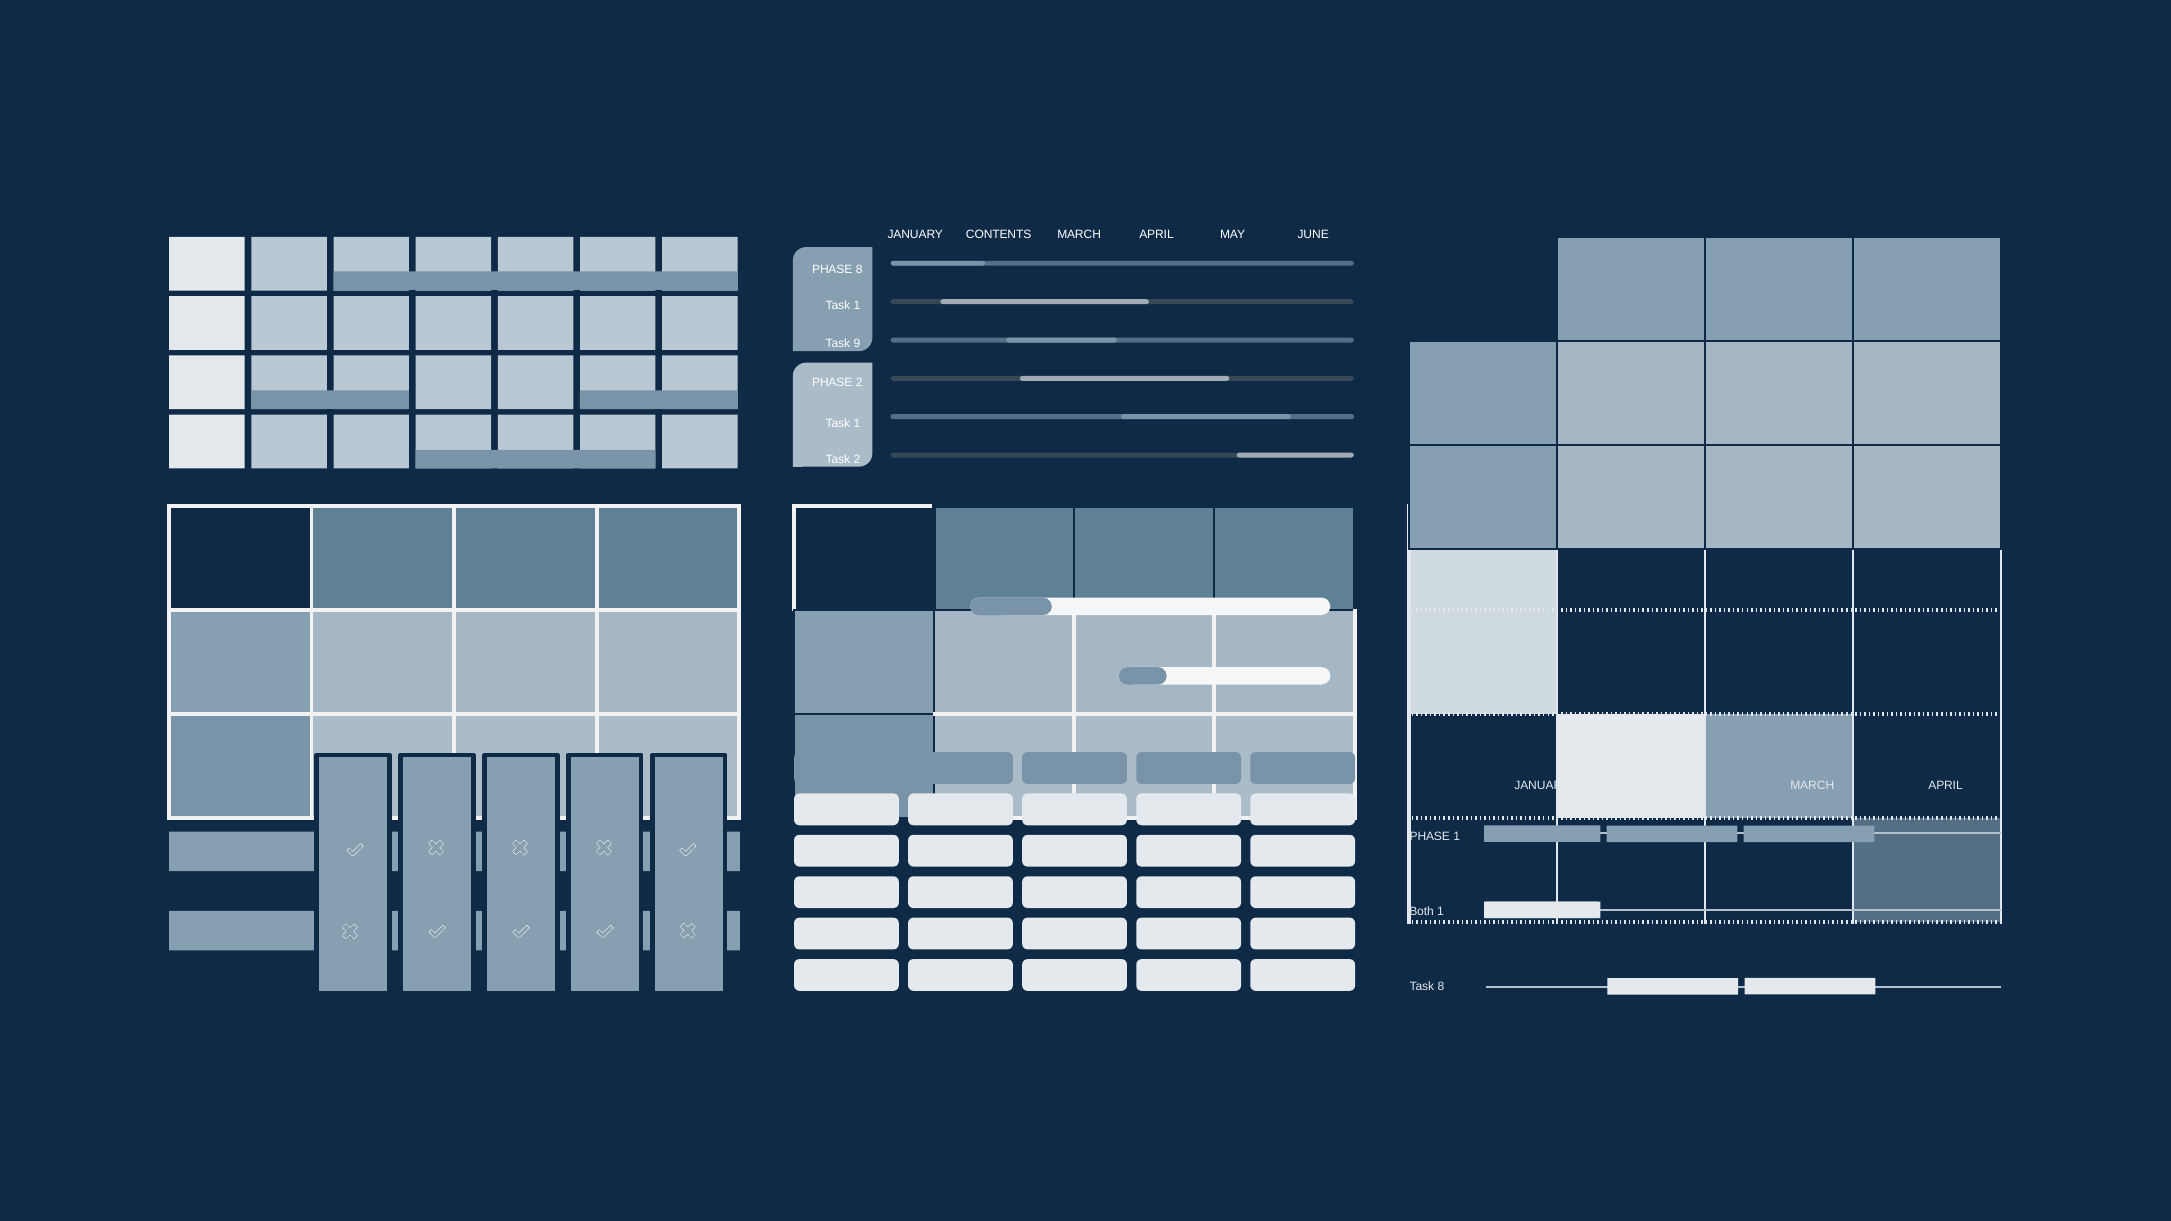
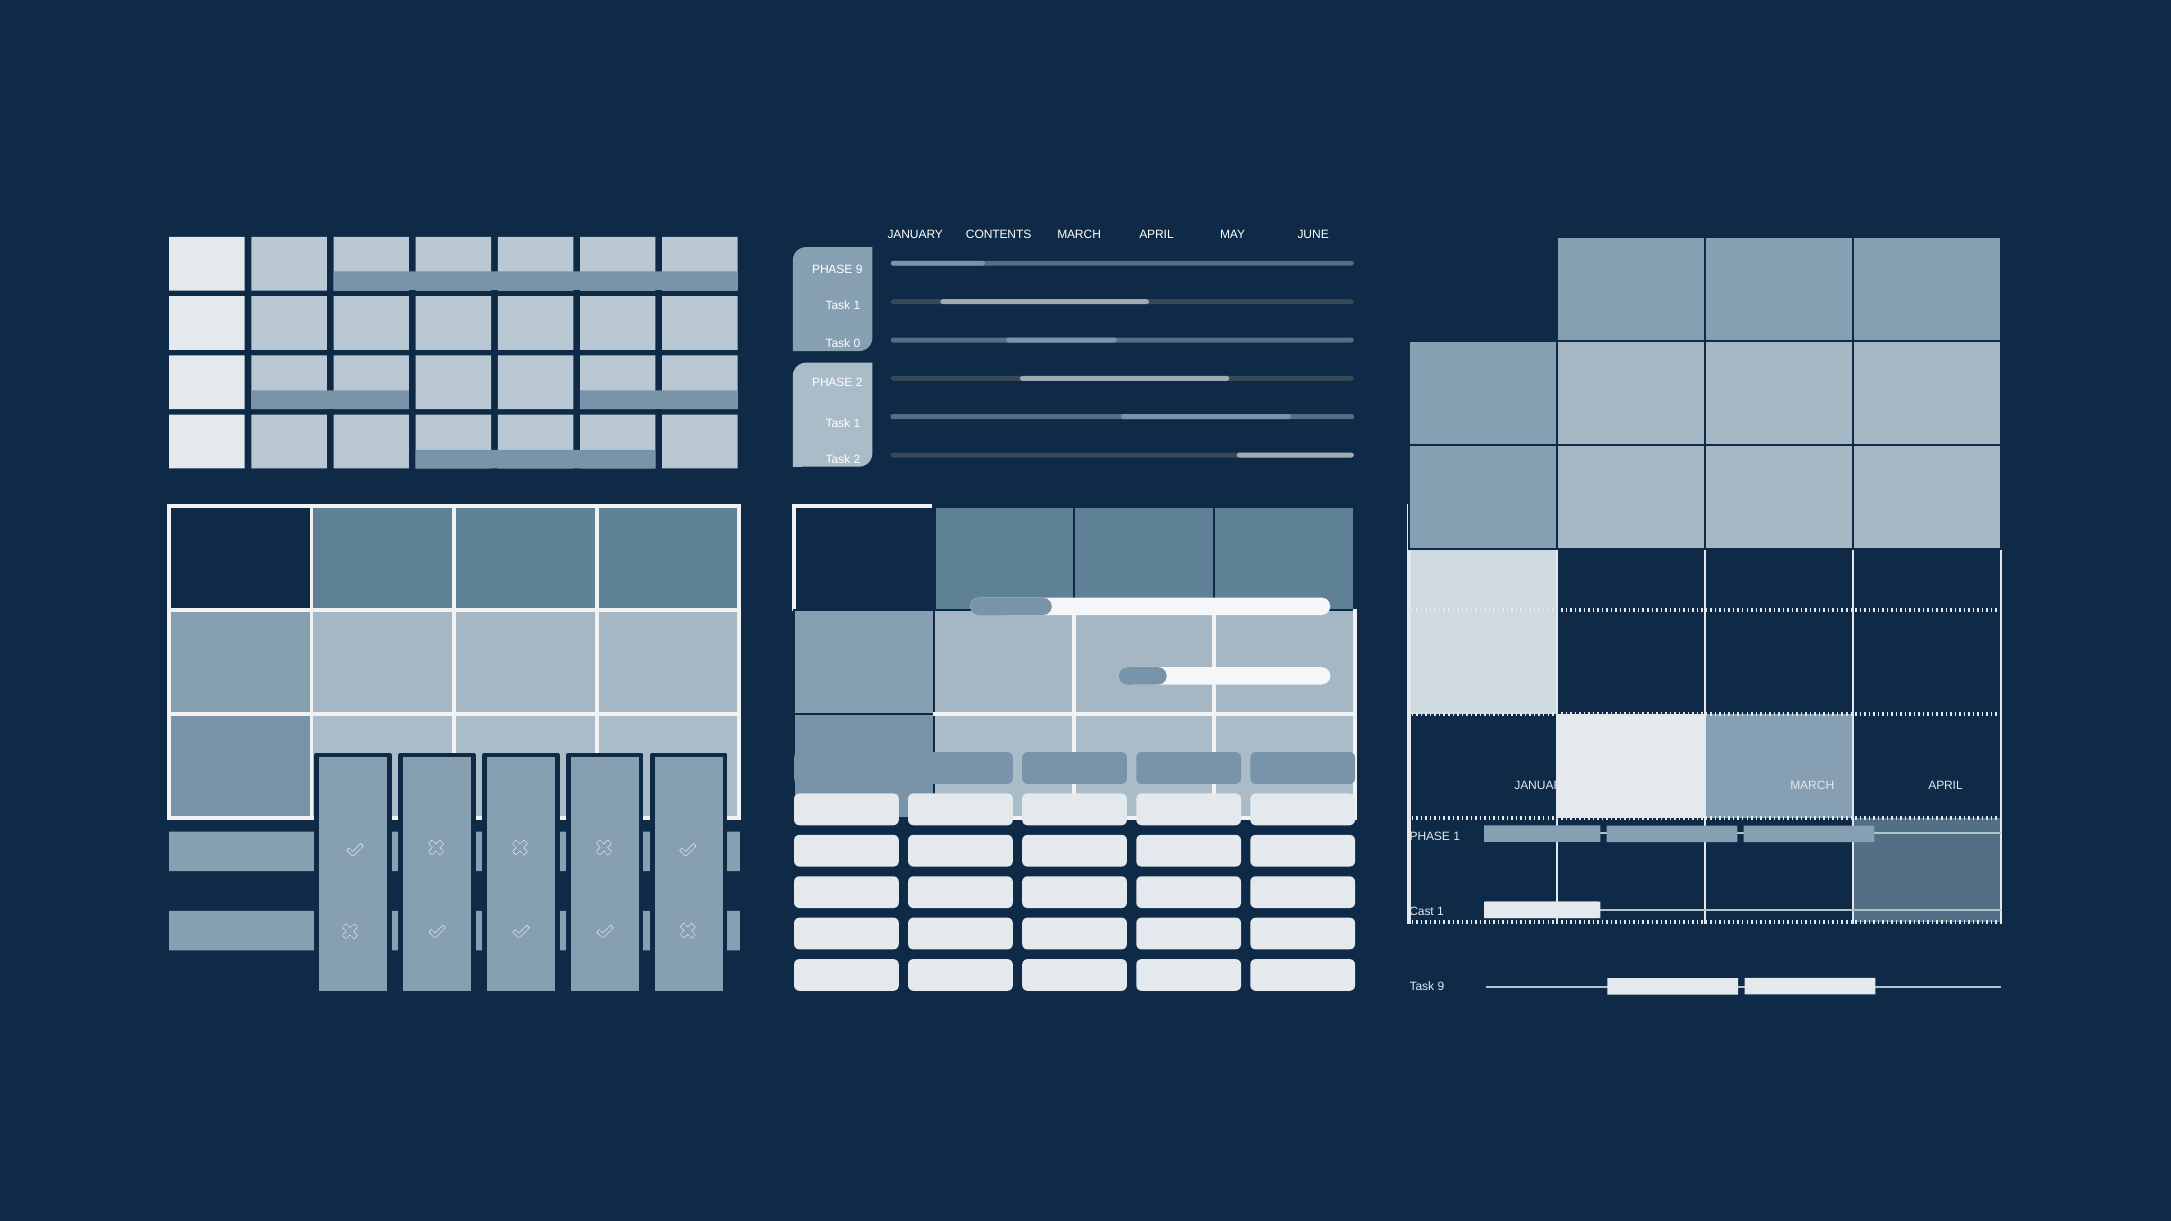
PHASE 8: 8 -> 9
9: 9 -> 0
Both: Both -> Cast
Task 8: 8 -> 9
